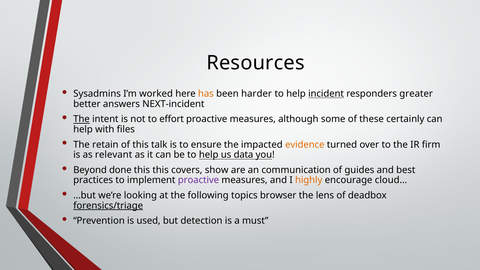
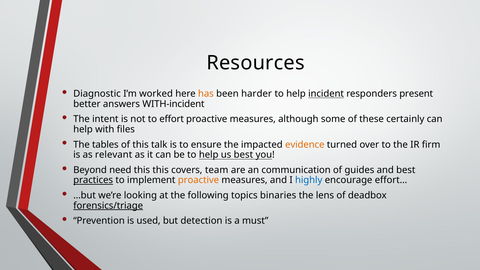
Sysadmins: Sysadmins -> Diagnostic
greater: greater -> present
NEXT-incident: NEXT-incident -> WITH-incident
The at (82, 119) underline: present -> none
retain: retain -> tables
us data: data -> best
done: done -> need
show: show -> team
practices underline: none -> present
proactive at (198, 180) colour: purple -> orange
highly colour: orange -> blue
cloud…: cloud… -> effort…
browser: browser -> binaries
